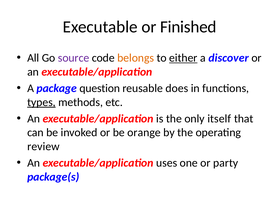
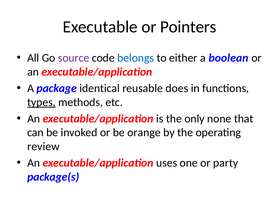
Finished: Finished -> Pointers
belongs colour: orange -> blue
either underline: present -> none
discover: discover -> boolean
question: question -> identical
itself: itself -> none
